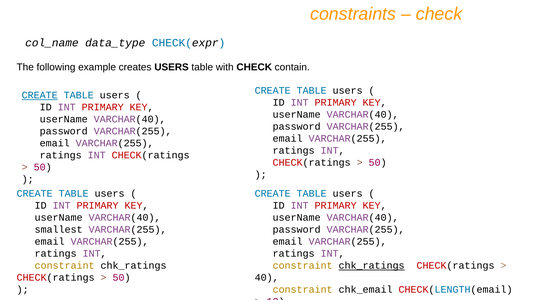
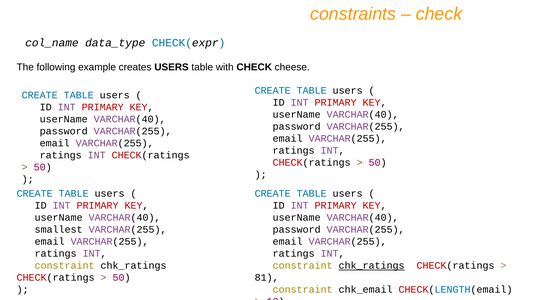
contain: contain -> cheese
CREATE at (40, 95) underline: present -> none
40: 40 -> 81
